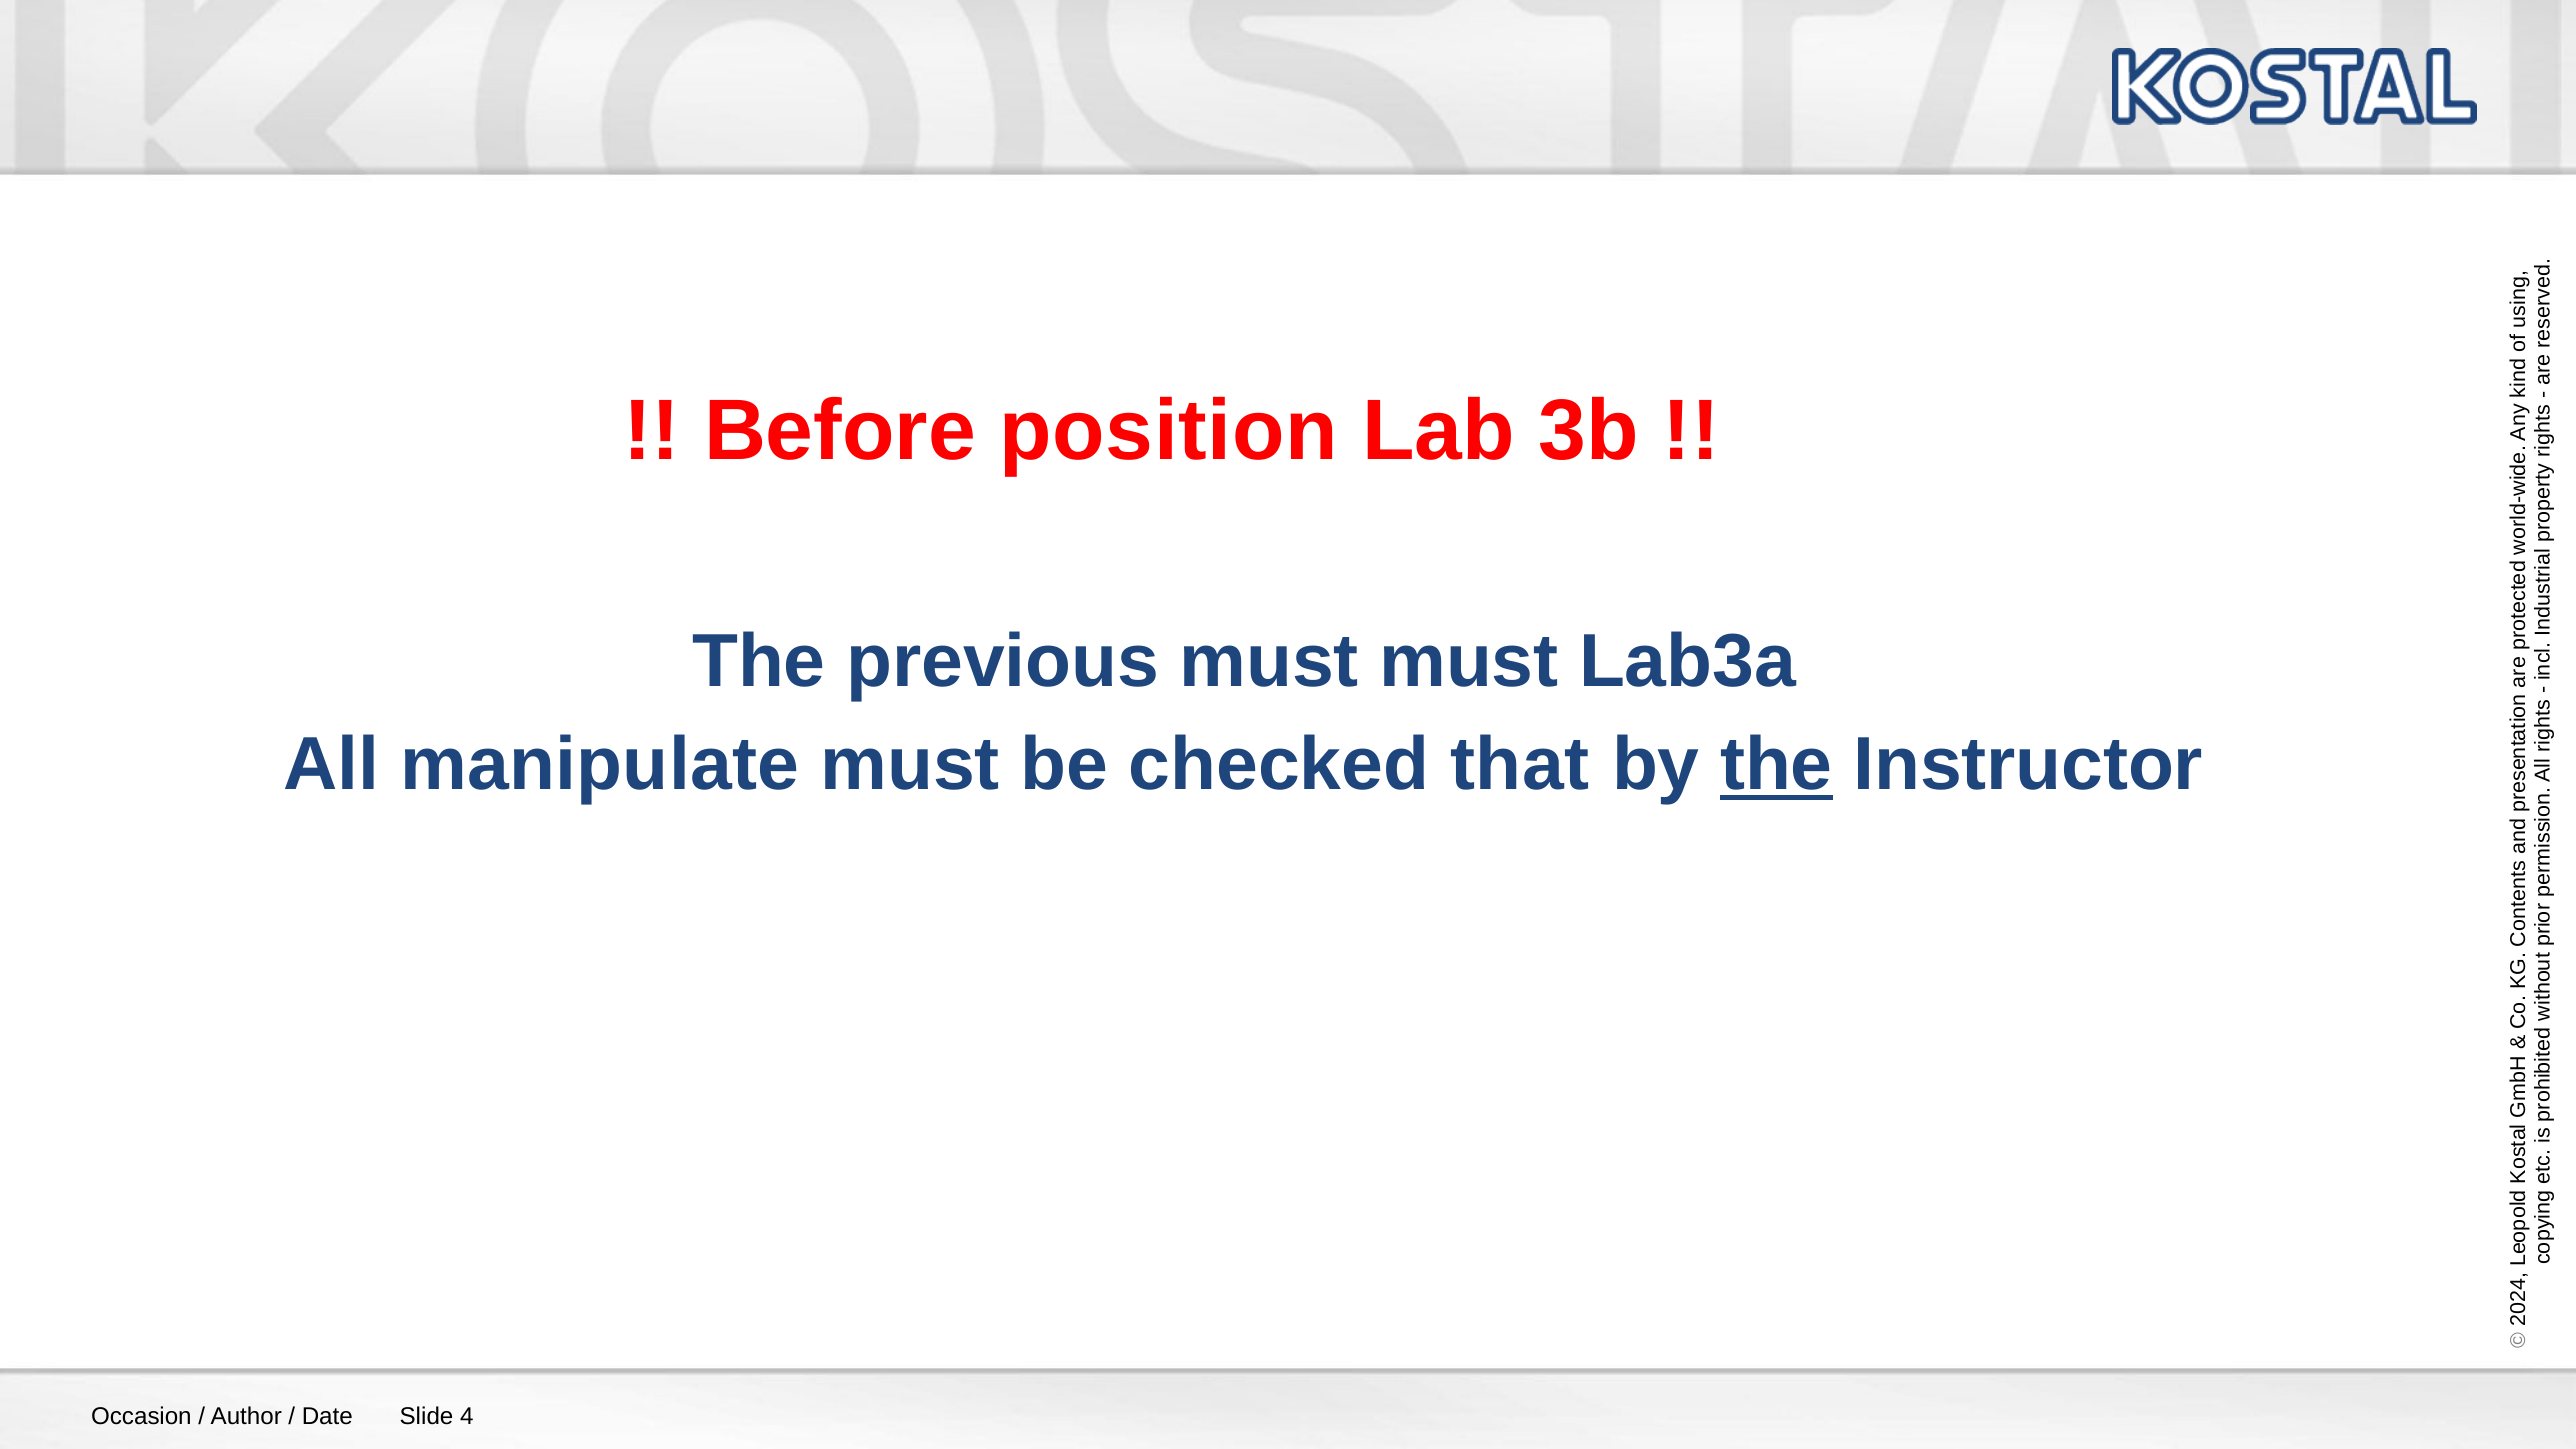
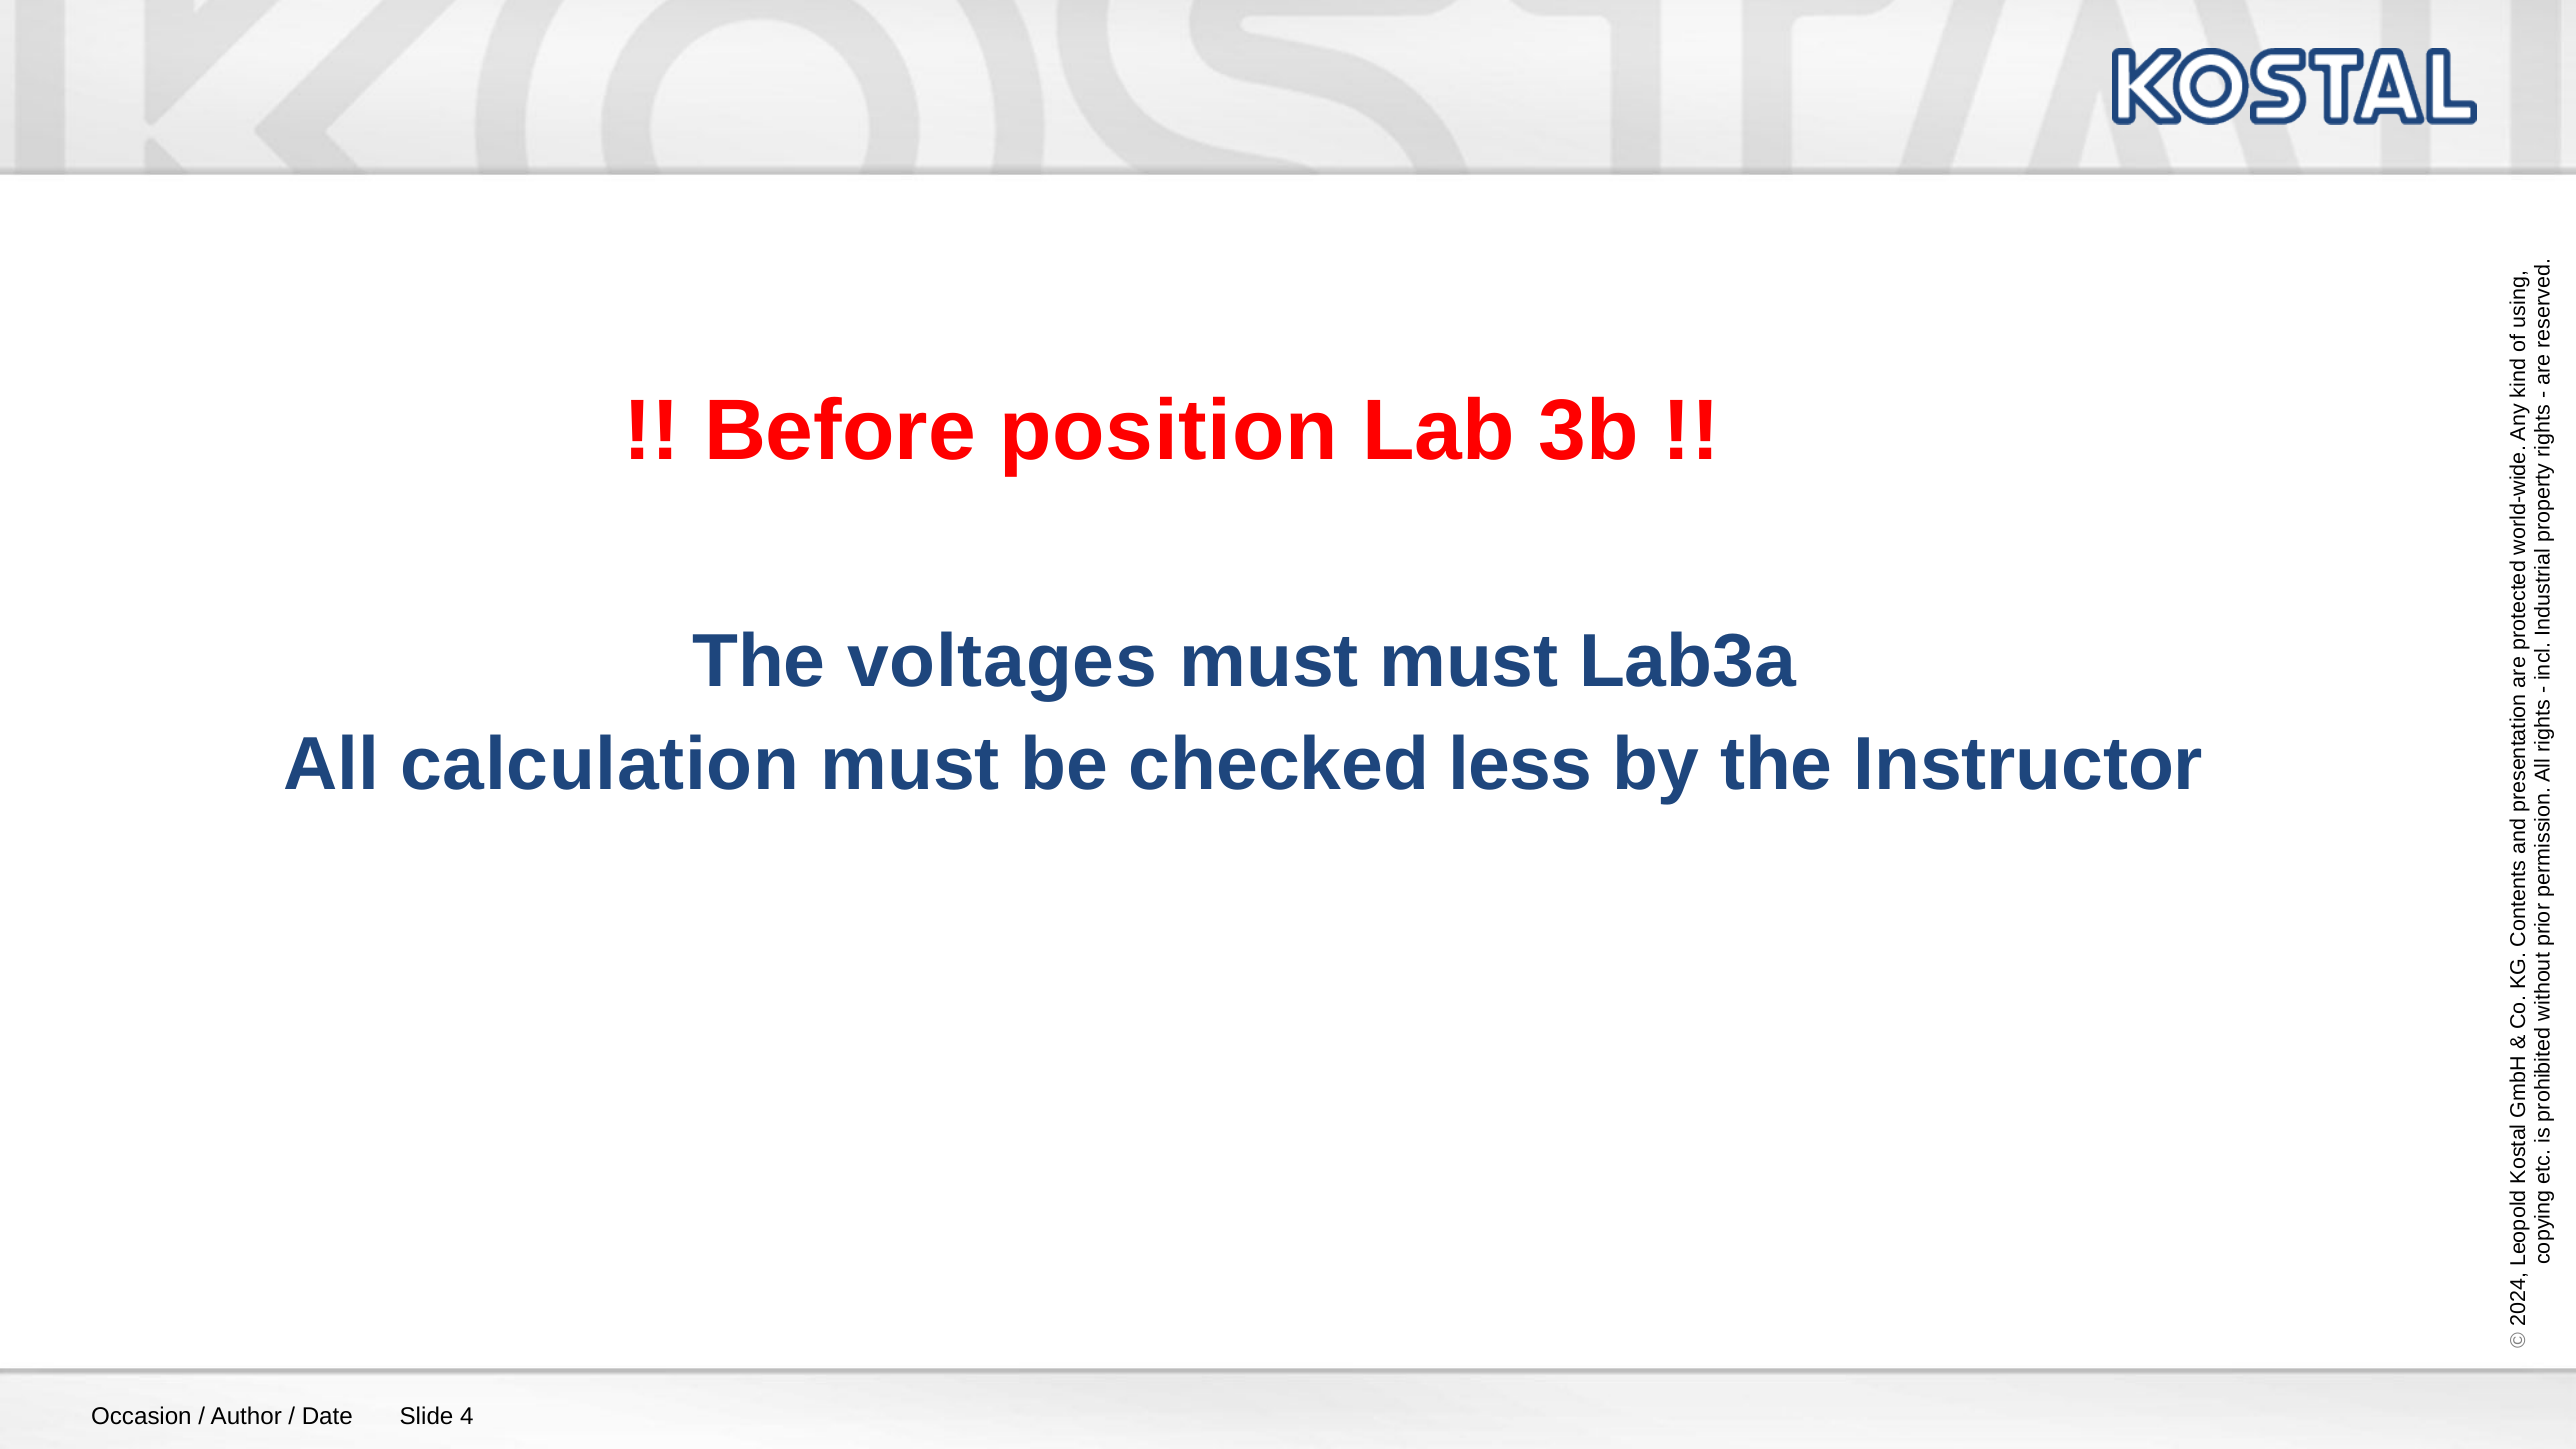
previous: previous -> voltages
manipulate: manipulate -> calculation
that: that -> less
the at (1776, 765) underline: present -> none
